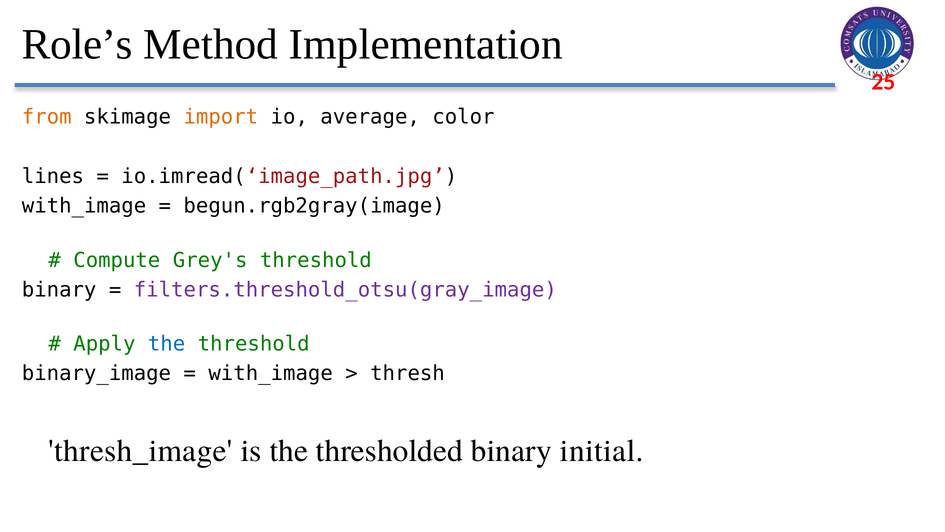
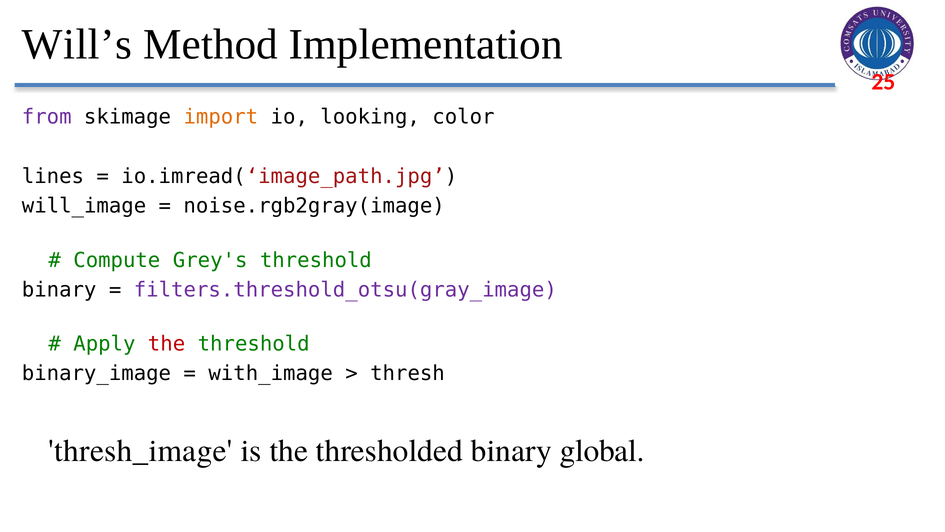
Role’s: Role’s -> Will’s
from colour: orange -> purple
average: average -> looking
with_image at (84, 206): with_image -> will_image
begun.rgb2gray(image: begun.rgb2gray(image -> noise.rgb2gray(image
the at (167, 344) colour: blue -> red
initial: initial -> global
